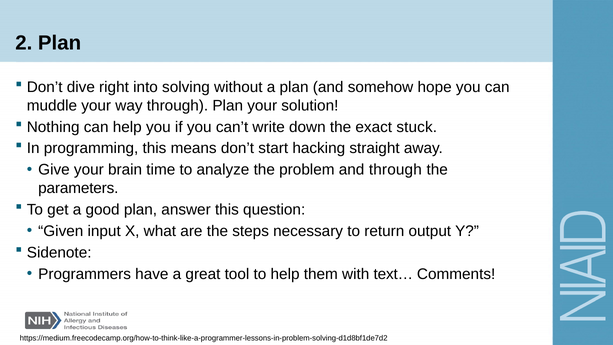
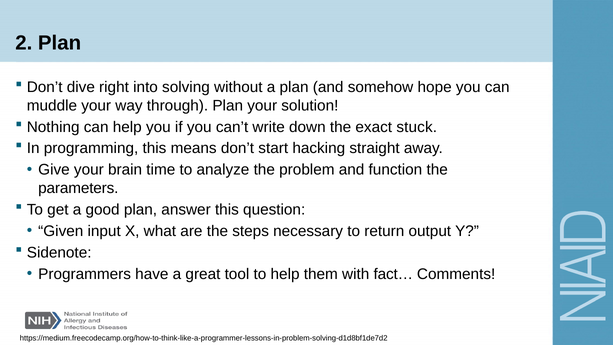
and through: through -> function
text…: text… -> fact…
